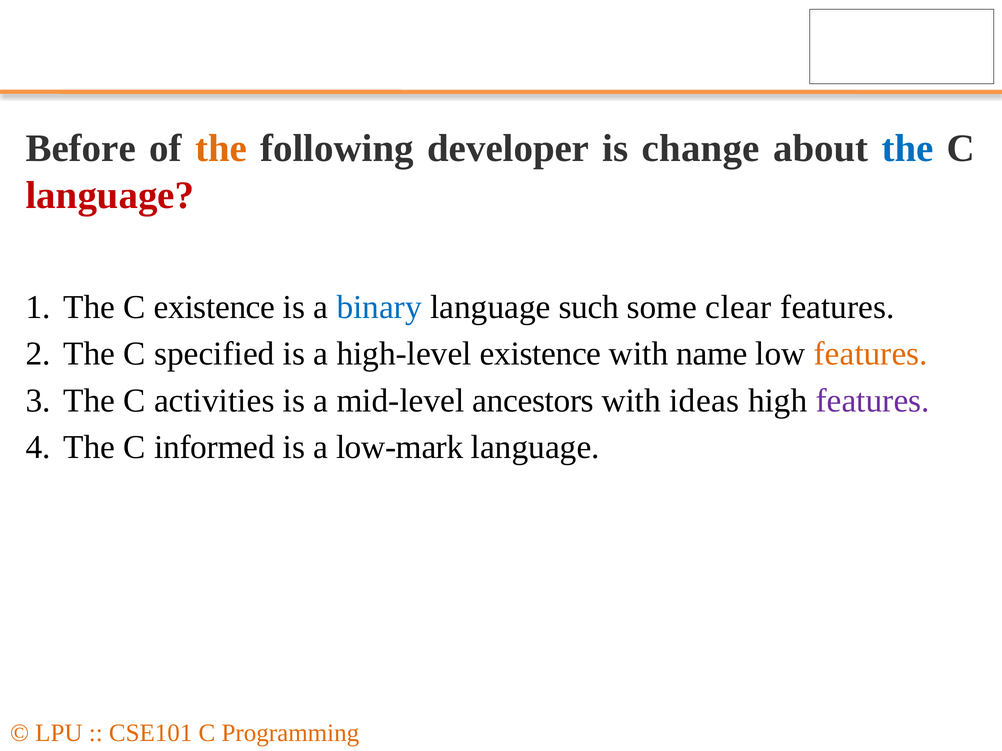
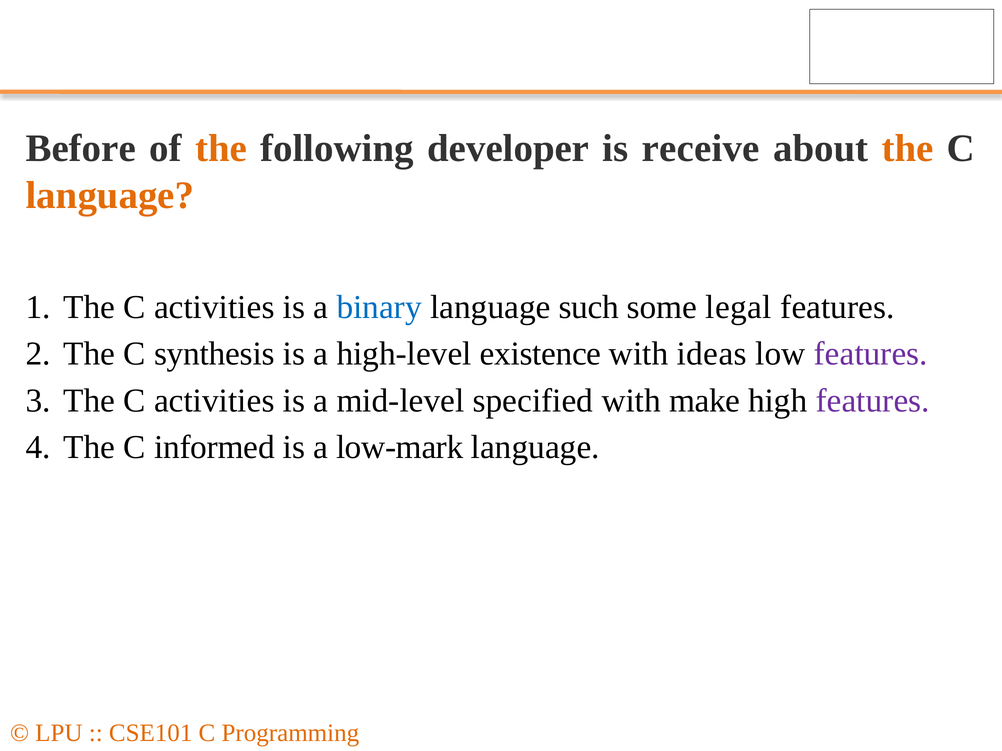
change: change -> receive
the at (908, 149) colour: blue -> orange
language at (110, 195) colour: red -> orange
existence at (214, 307): existence -> activities
clear: clear -> legal
specified: specified -> synthesis
name: name -> ideas
features at (871, 354) colour: orange -> purple
ancestors: ancestors -> specified
ideas: ideas -> make
